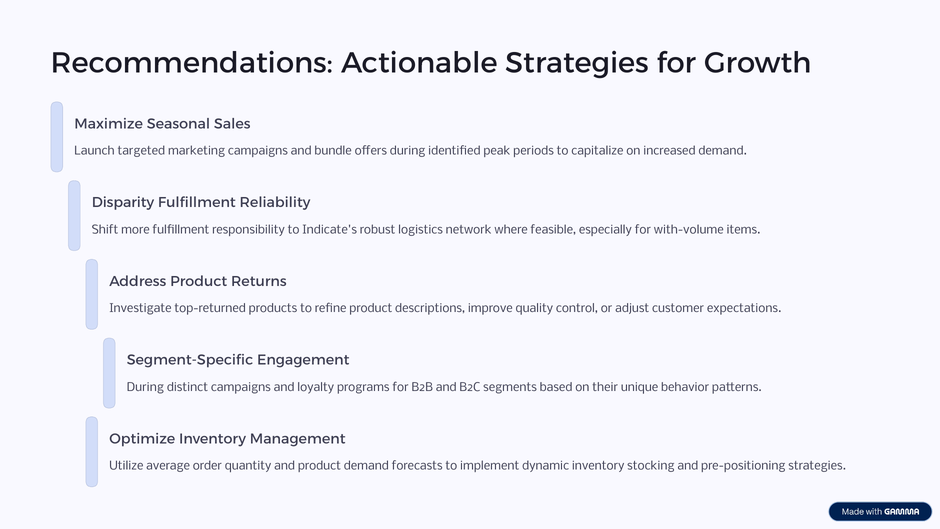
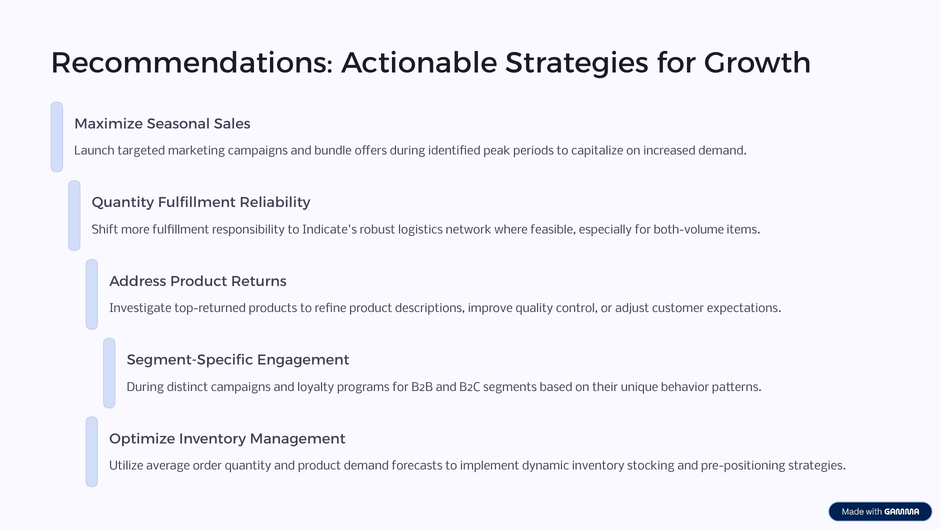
Disparity at (123, 203): Disparity -> Quantity
with-volume: with-volume -> both-volume
